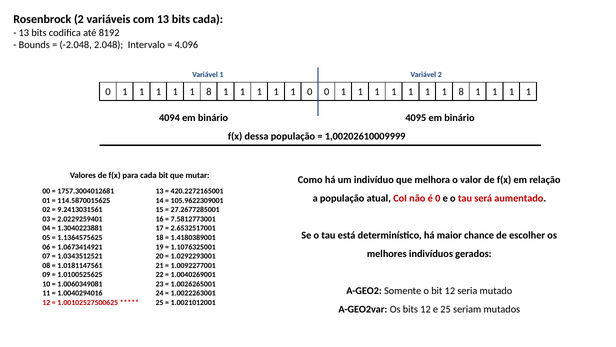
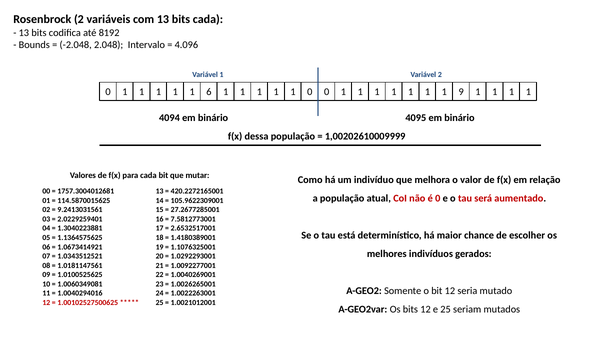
8 at (209, 92): 8 -> 6
8 at (461, 92): 8 -> 9
